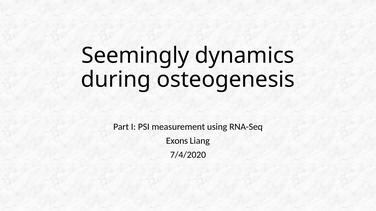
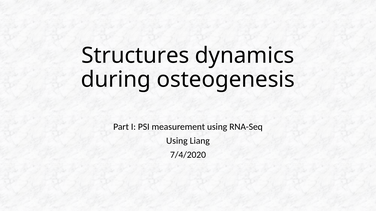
Seemingly: Seemingly -> Structures
Exons at (177, 141): Exons -> Using
